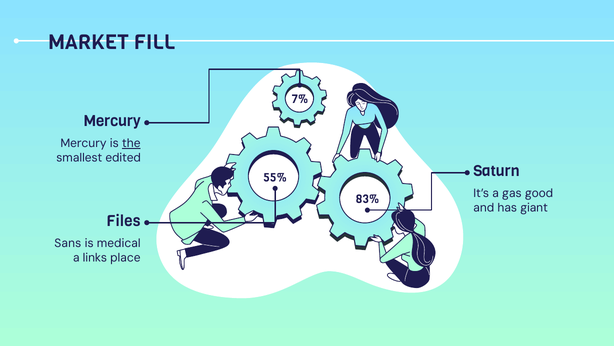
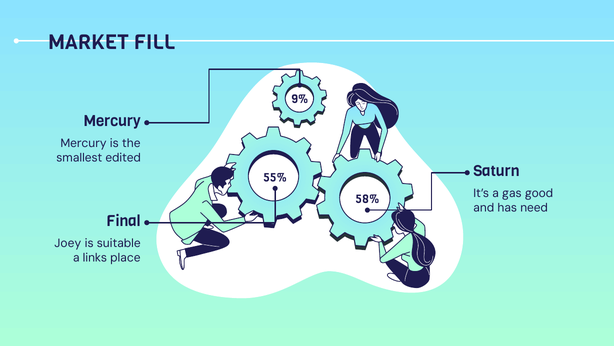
7%: 7% -> 9%
the underline: present -> none
83%: 83% -> 58%
giant: giant -> need
Files: Files -> Final
Sans: Sans -> Joey
medical: medical -> suitable
